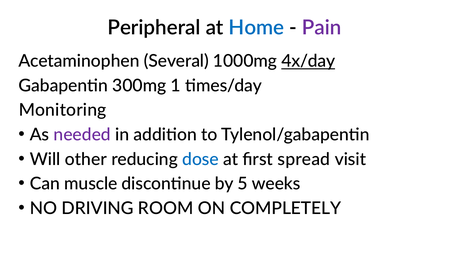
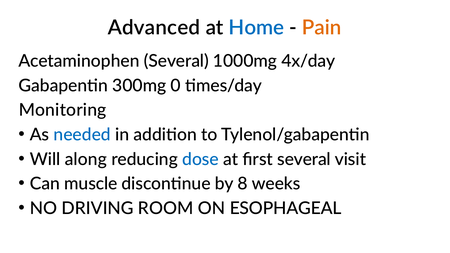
Peripheral: Peripheral -> Advanced
Pain colour: purple -> orange
4x/day underline: present -> none
1: 1 -> 0
needed colour: purple -> blue
other: other -> along
first spread: spread -> several
5: 5 -> 8
COMPLETELY: COMPLETELY -> ESOPHAGEAL
